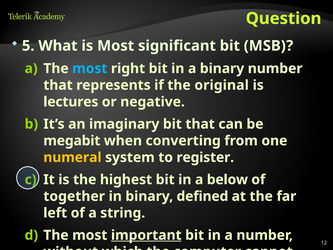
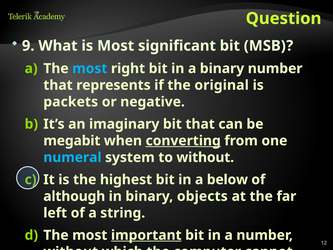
5: 5 -> 9
lectures: lectures -> packets
converting underline: none -> present
numeral colour: yellow -> light blue
to register: register -> without
together: together -> although
defined: defined -> objects
